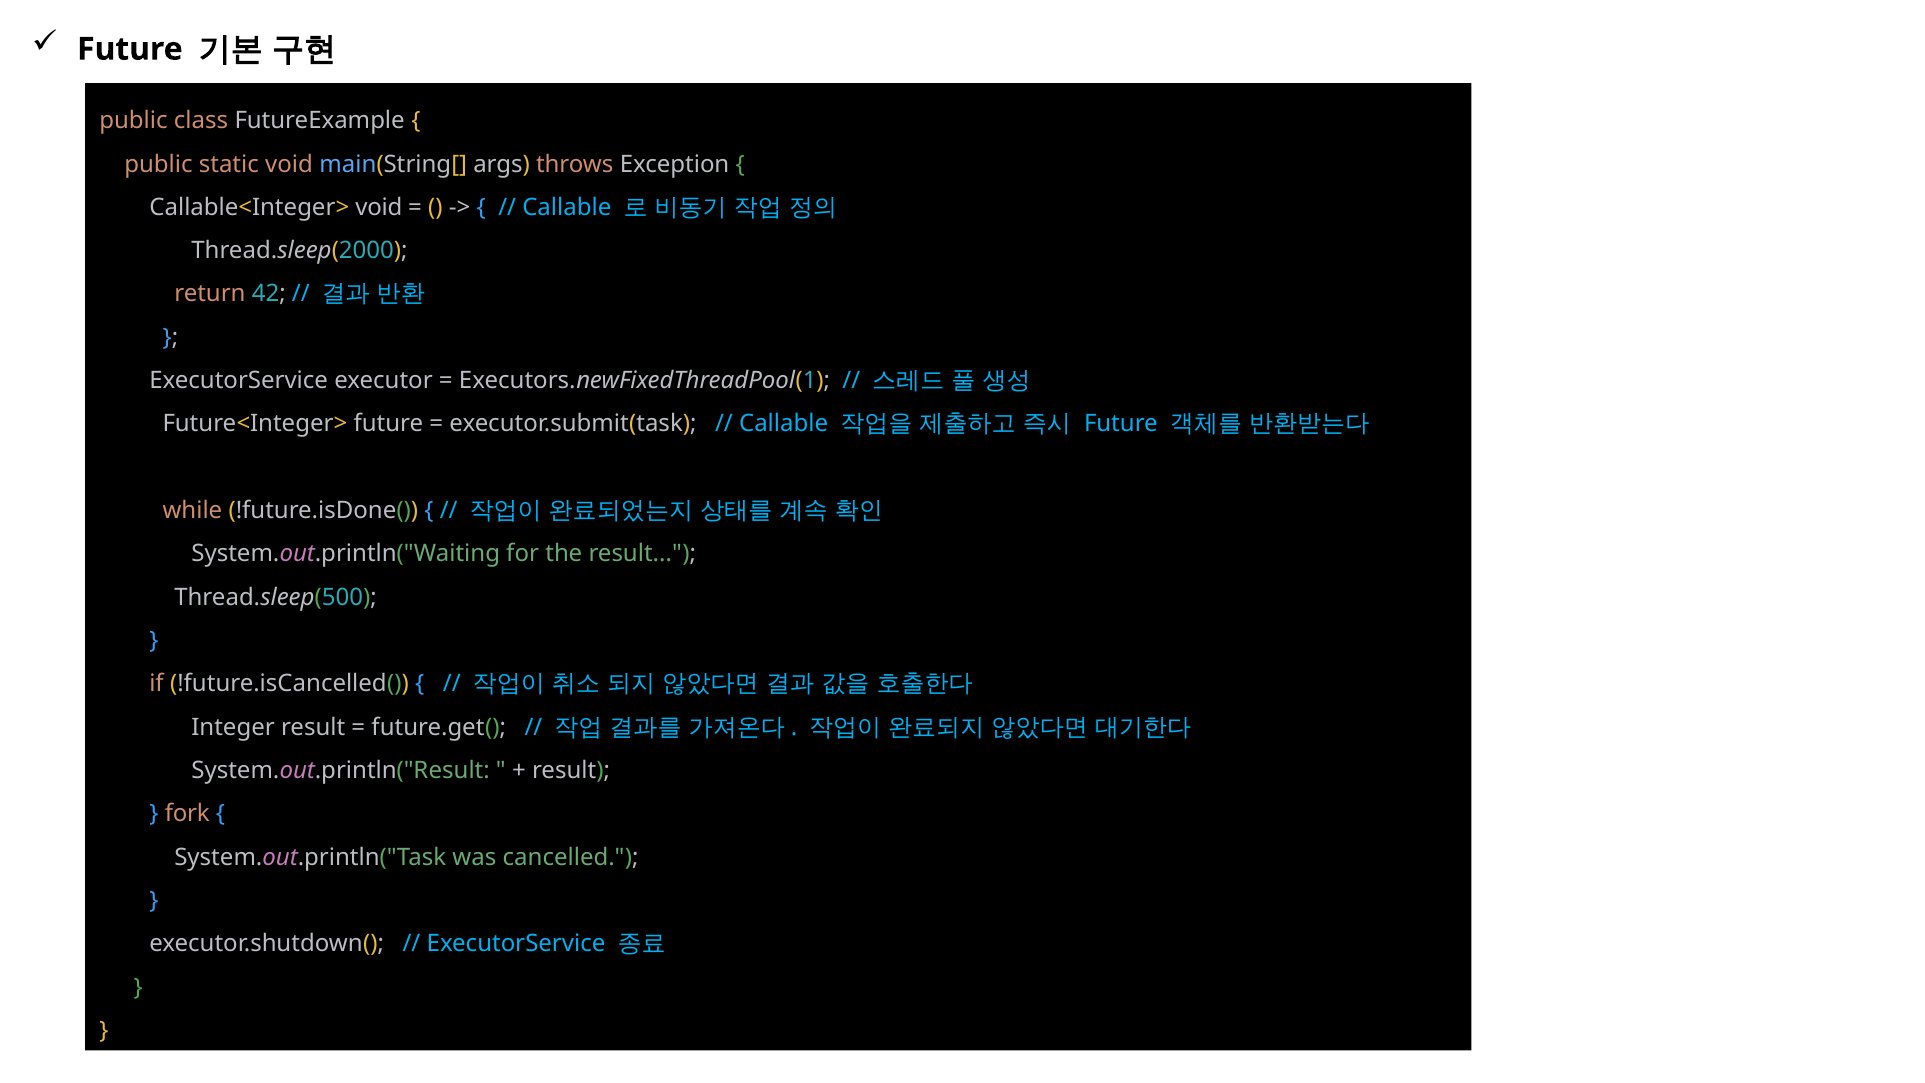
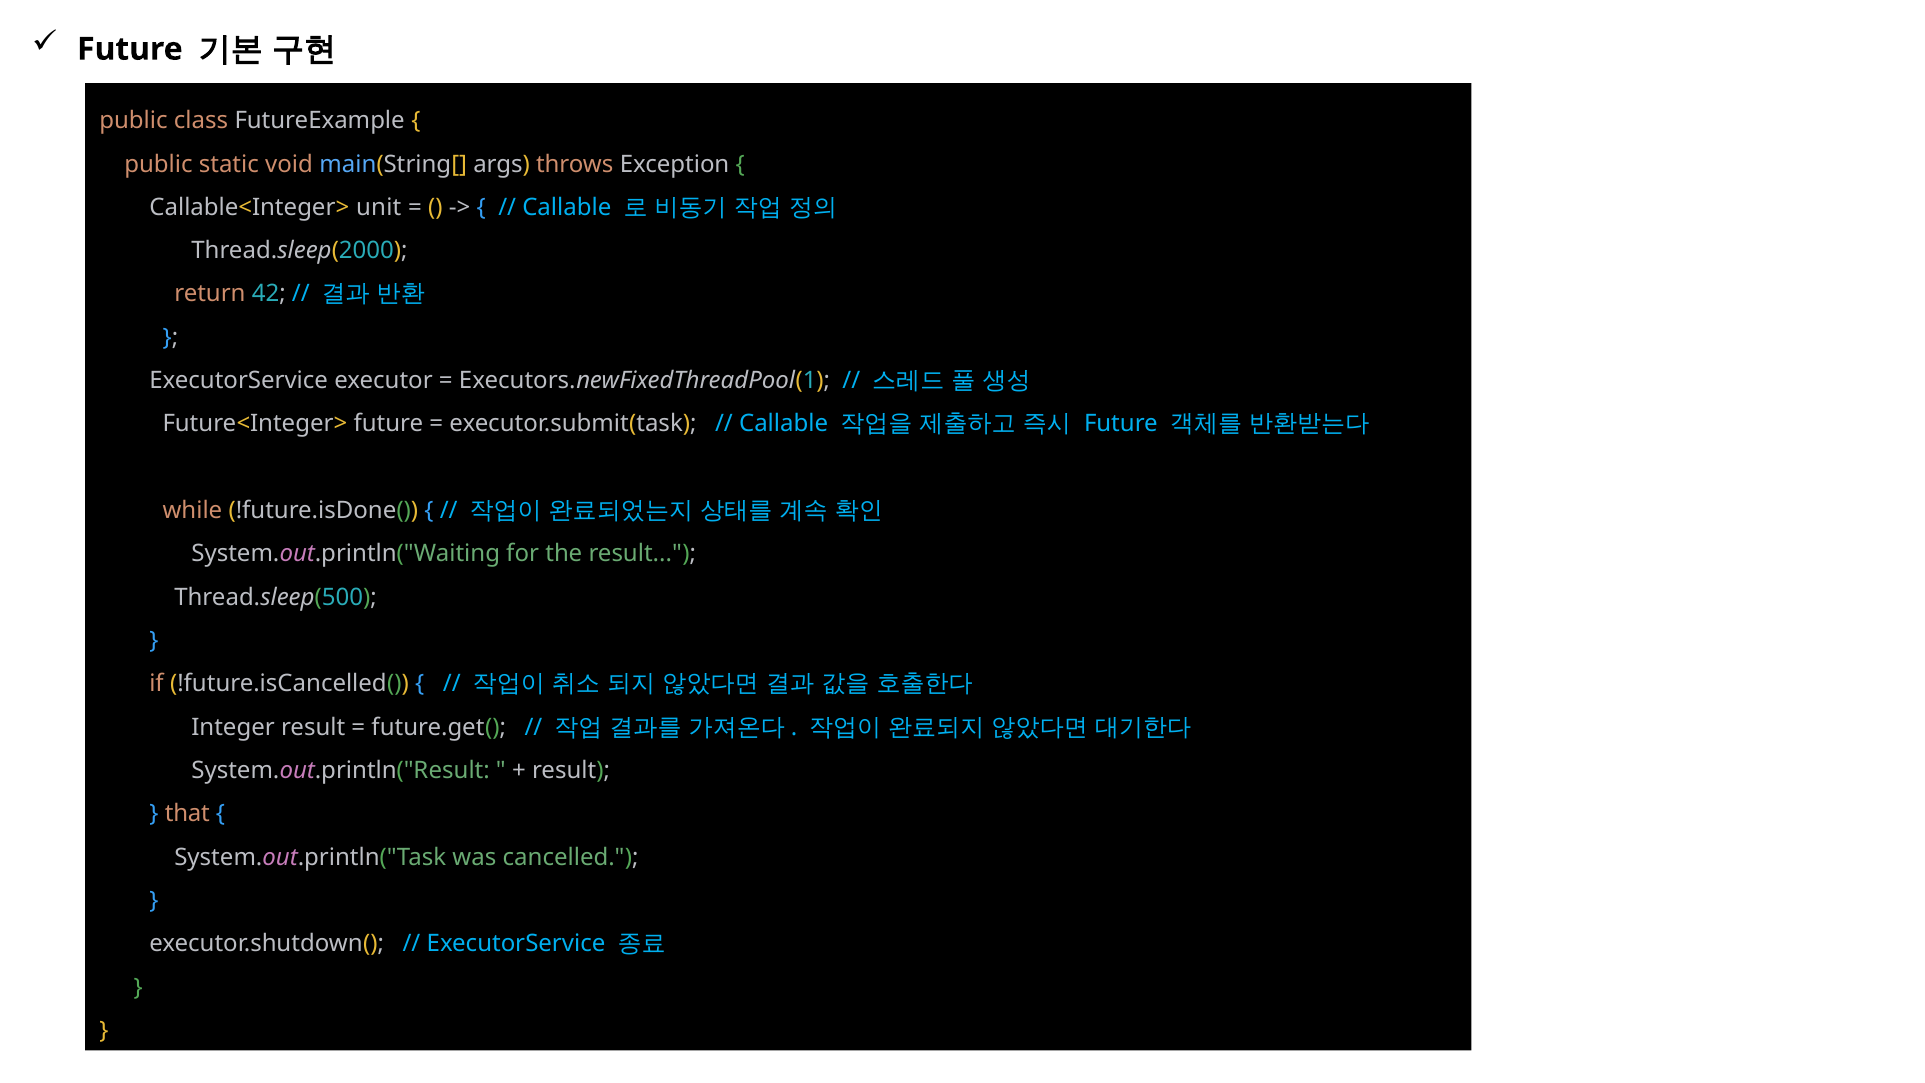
Callable<Integer> void: void -> unit
fork: fork -> that
